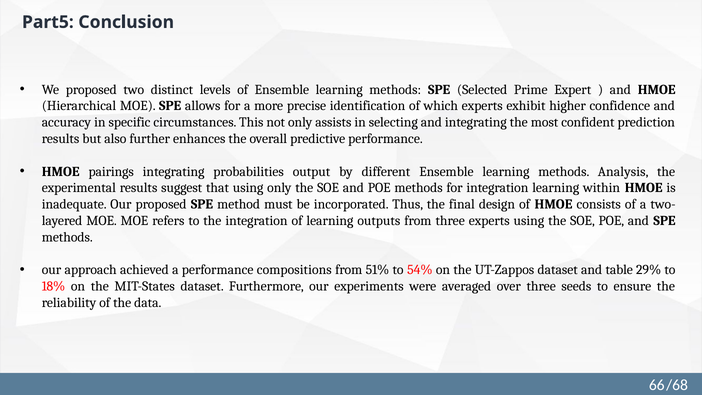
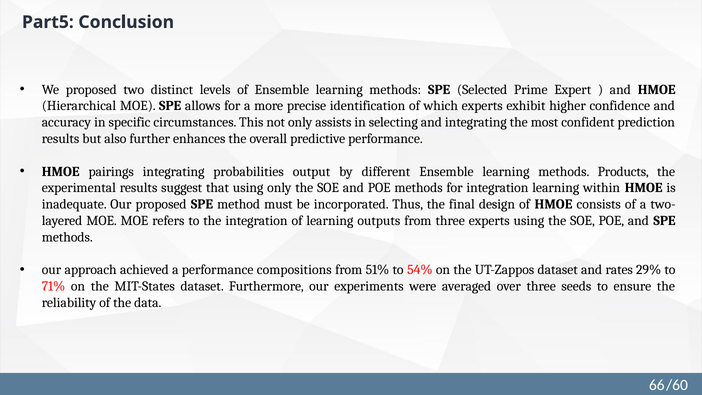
Analysis: Analysis -> Products
table: table -> rates
18%: 18% -> 71%
/68: /68 -> /60
